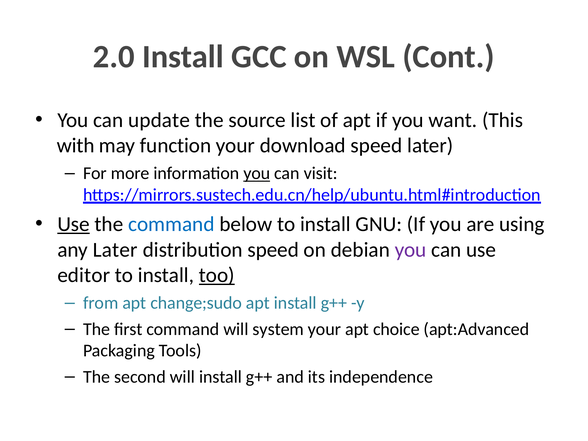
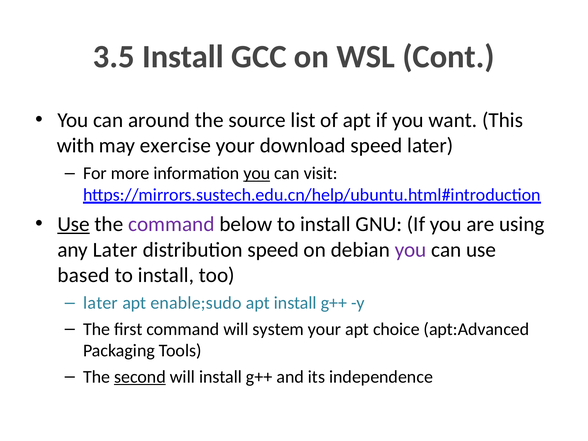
2.0: 2.0 -> 3.5
update: update -> around
function: function -> exercise
command at (171, 224) colour: blue -> purple
editor: editor -> based
too underline: present -> none
from at (101, 303): from -> later
change;sudo: change;sudo -> enable;sudo
second underline: none -> present
